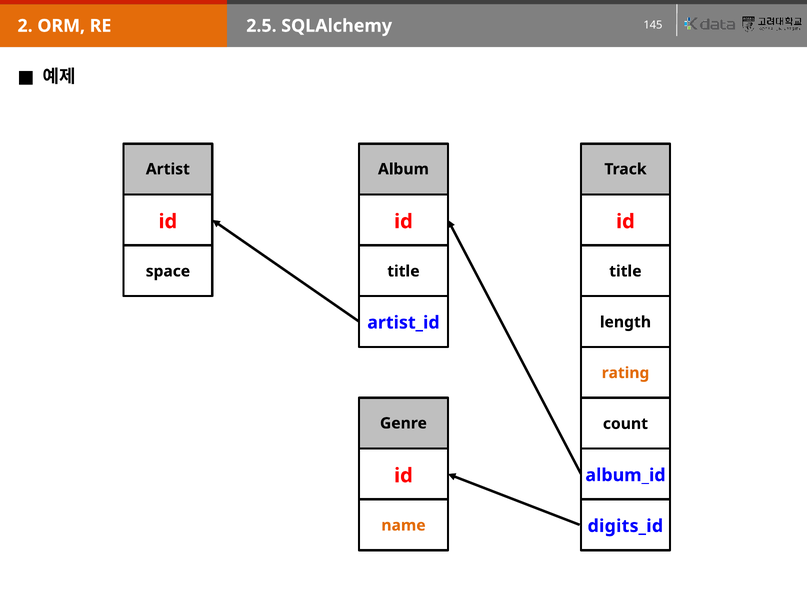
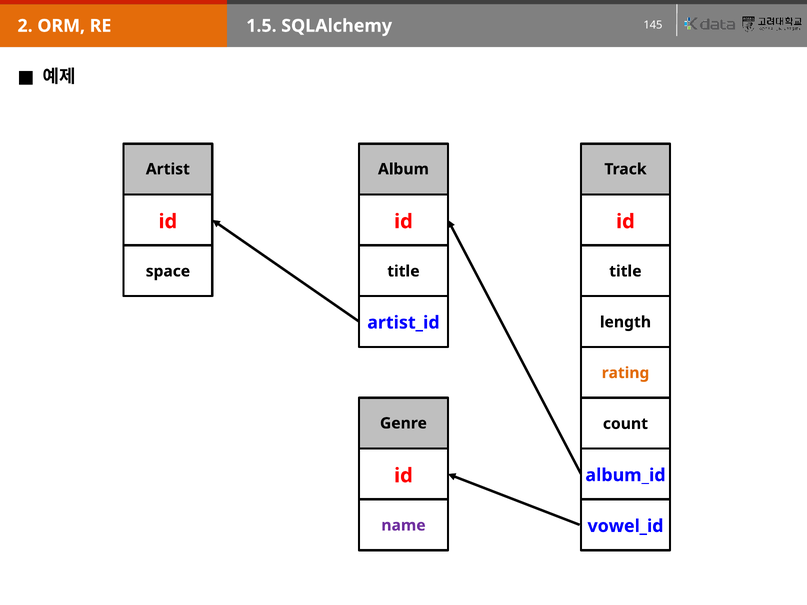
2.5: 2.5 -> 1.5
name colour: orange -> purple
digits_id: digits_id -> vowel_id
